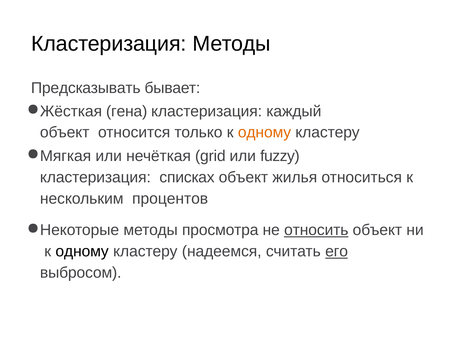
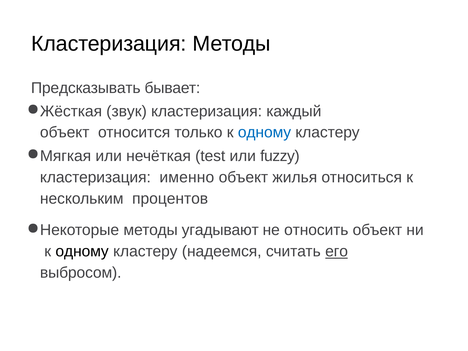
гена: гена -> звук
одному at (264, 132) colour: orange -> blue
grid: grid -> test
списках: списках -> именно
просмотра: просмотра -> угадывают
относить underline: present -> none
